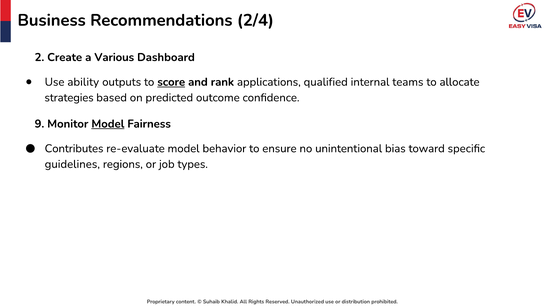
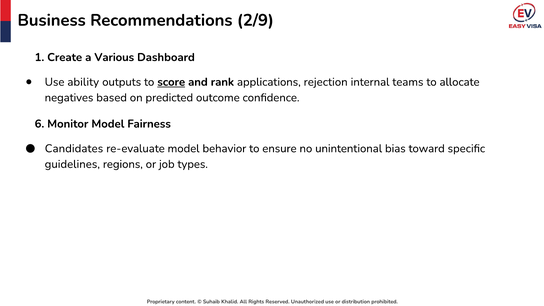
2/4: 2/4 -> 2/9
2: 2 -> 1
qualified: qualified -> rejection
strategies: strategies -> negatives
9: 9 -> 6
Model at (108, 124) underline: present -> none
Contributes: Contributes -> Candidates
